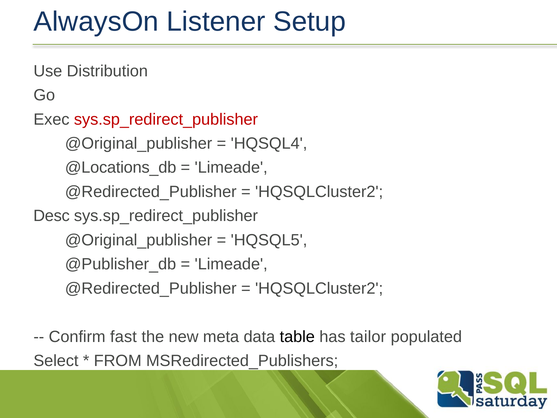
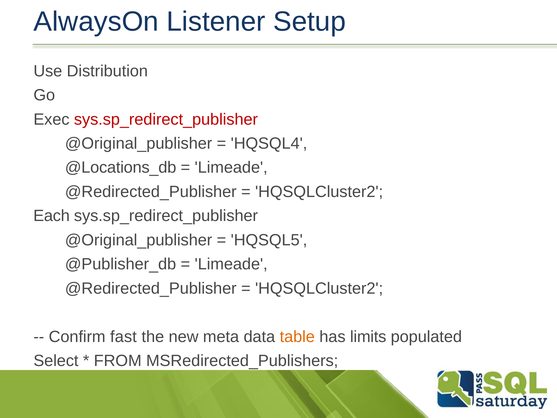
Desc: Desc -> Each
table colour: black -> orange
tailor: tailor -> limits
